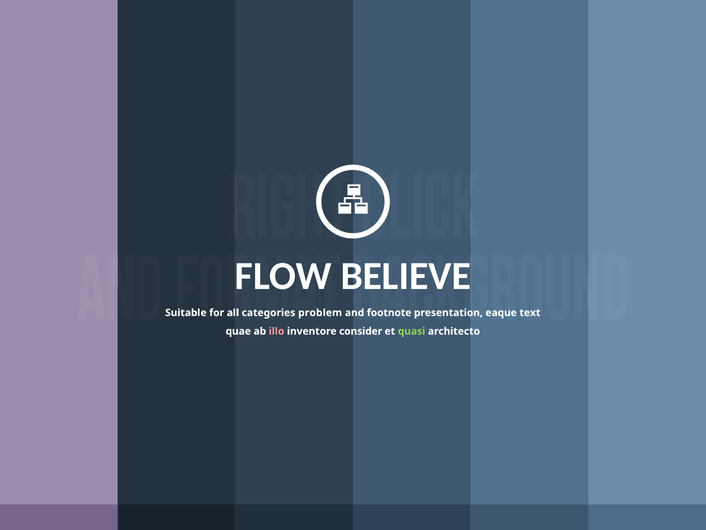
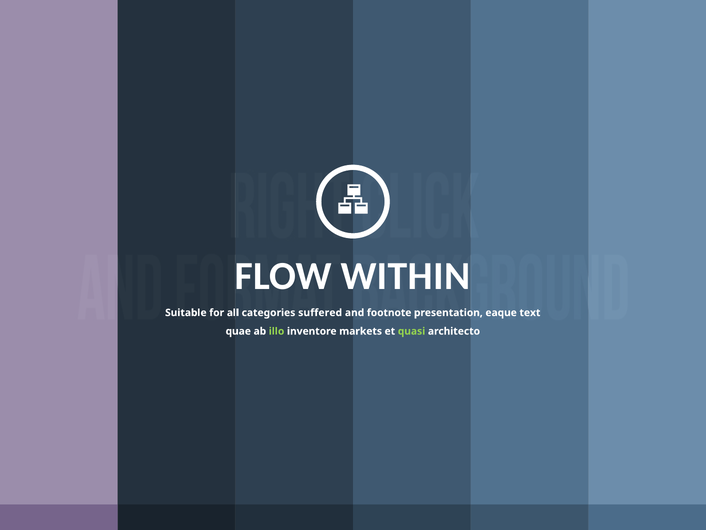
BELIEVE: BELIEVE -> WITHIN
problem: problem -> suffered
illo colour: pink -> light green
consider: consider -> markets
